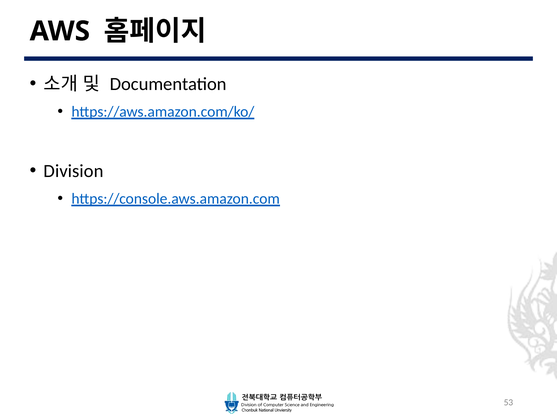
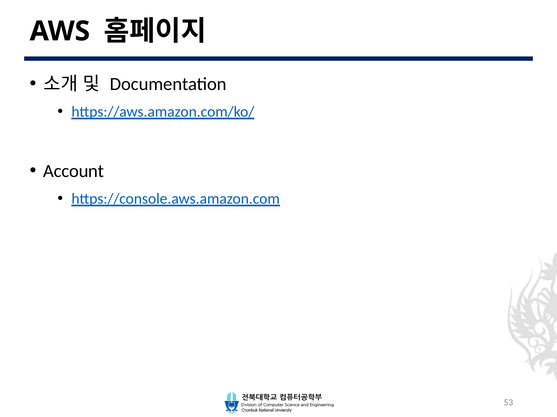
Division: Division -> Account
